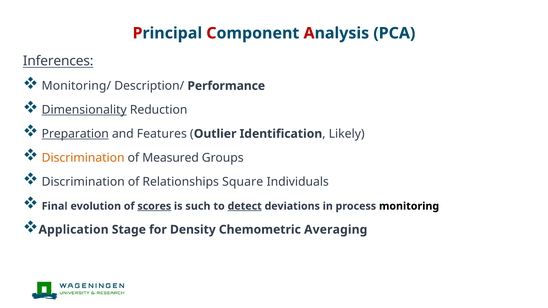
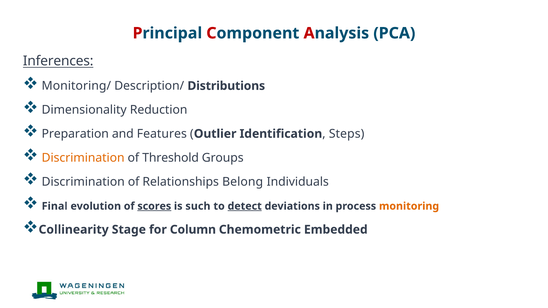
Performance: Performance -> Distributions
Dimensionality underline: present -> none
Preparation underline: present -> none
Likely: Likely -> Steps
Measured: Measured -> Threshold
Square: Square -> Belong
monitoring colour: black -> orange
Application: Application -> Collinearity
Density: Density -> Column
Averaging: Averaging -> Embedded
